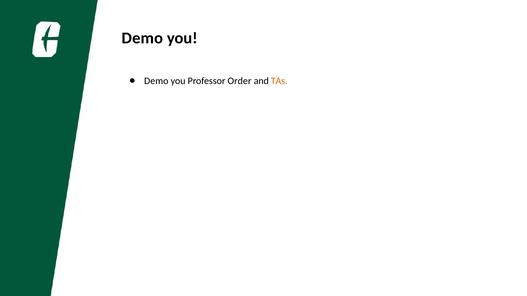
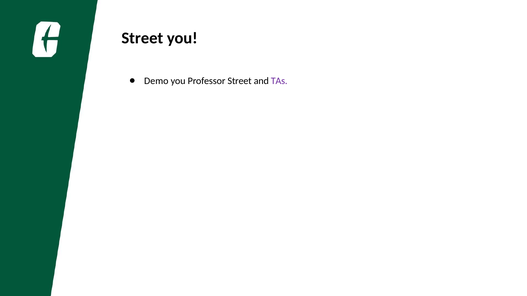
Demo at (142, 38): Demo -> Street
Professor Order: Order -> Street
TAs colour: orange -> purple
